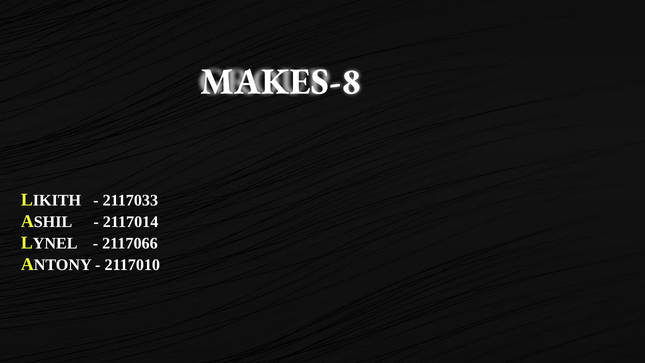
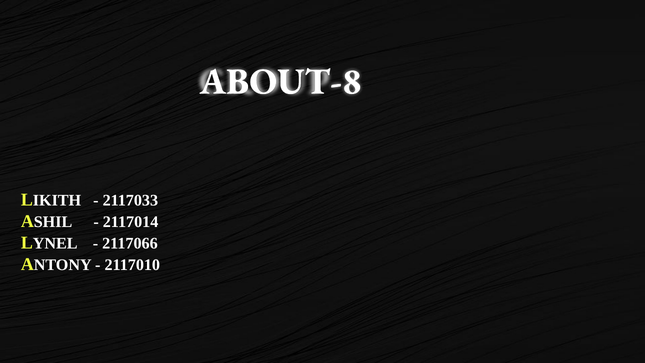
MAKES-8: MAKES-8 -> ABOUT-8
